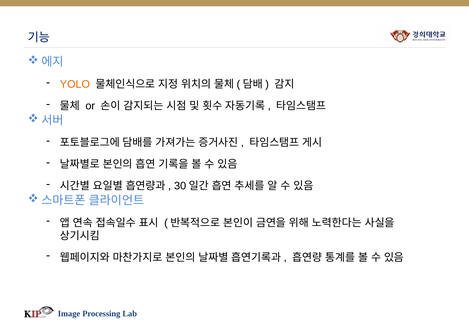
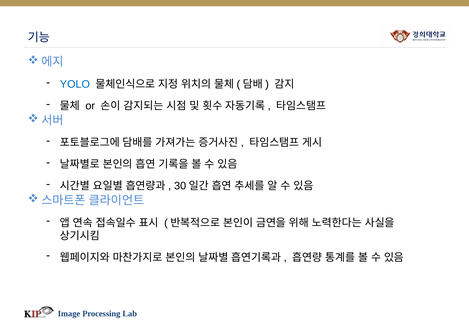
YOLO colour: orange -> blue
